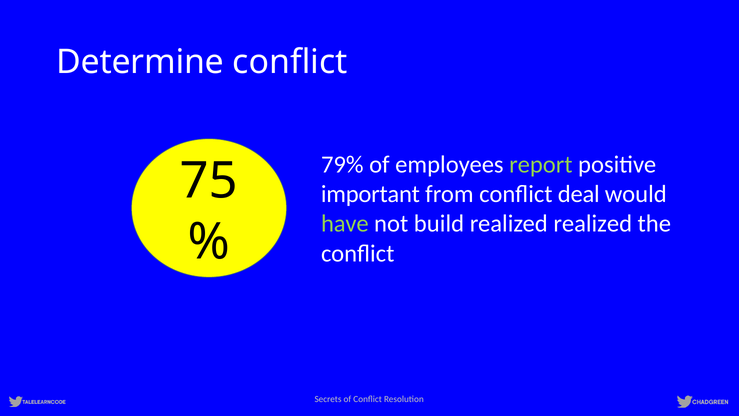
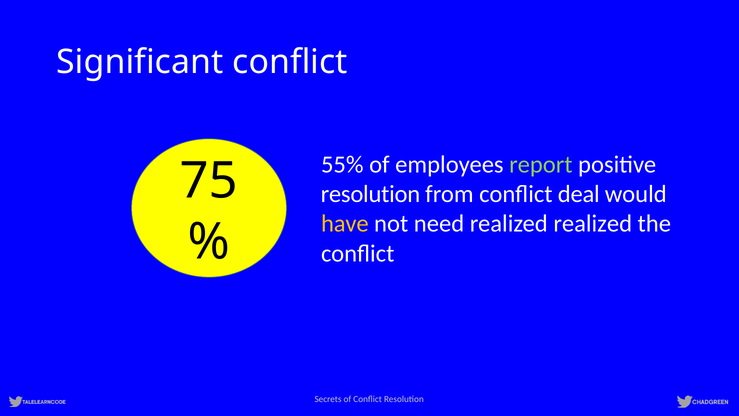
Determine: Determine -> Significant
79%: 79% -> 55%
important at (370, 194): important -> resolution
have colour: light green -> yellow
build: build -> need
